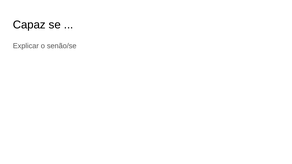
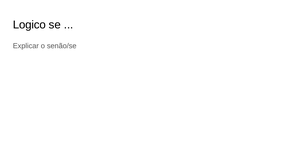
Capaz: Capaz -> Logico
